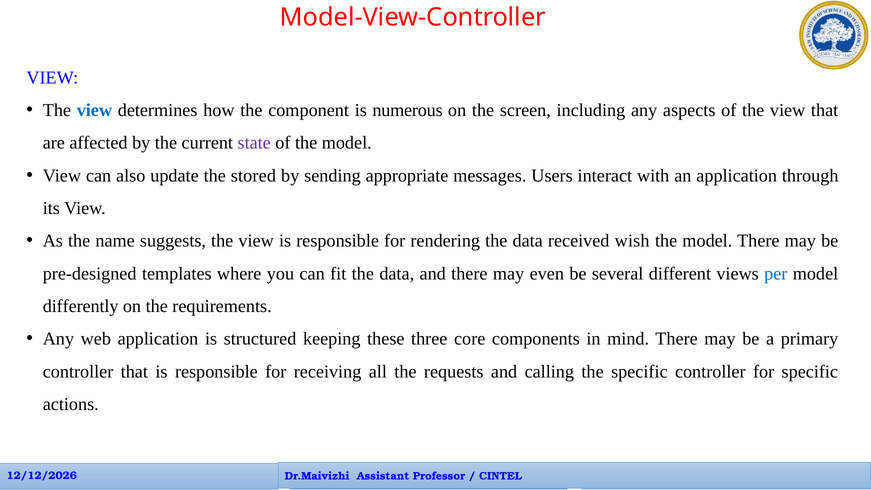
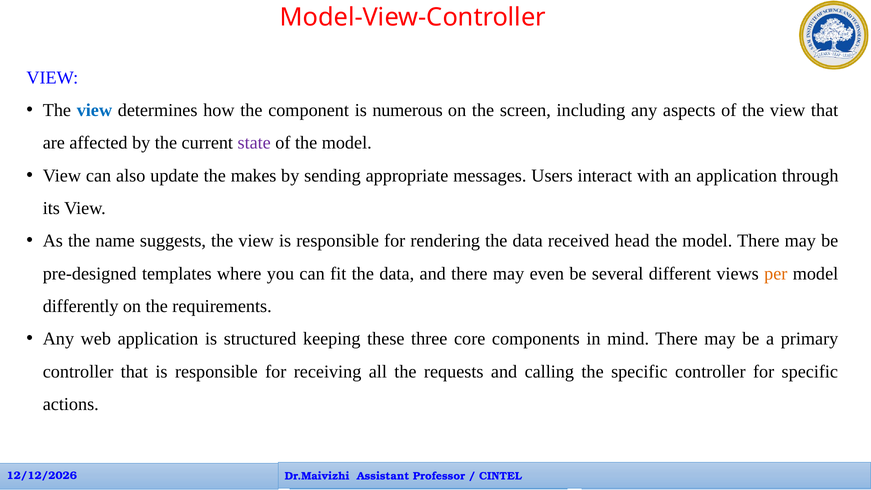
stored: stored -> makes
wish: wish -> head
per colour: blue -> orange
